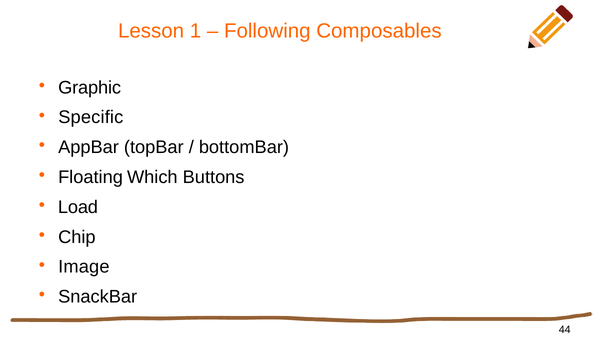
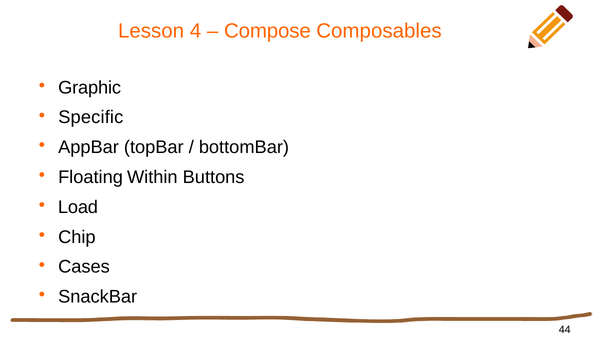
1: 1 -> 4
Following: Following -> Compose
Which: Which -> Within
Image: Image -> Cases
